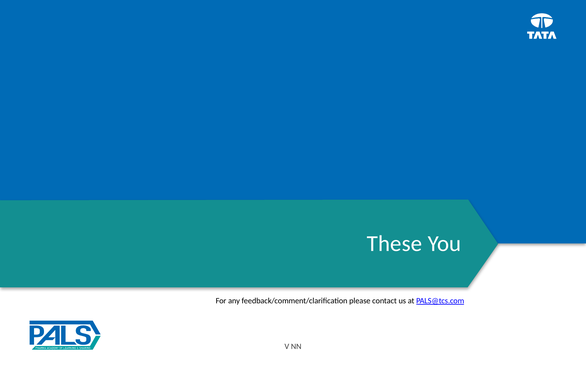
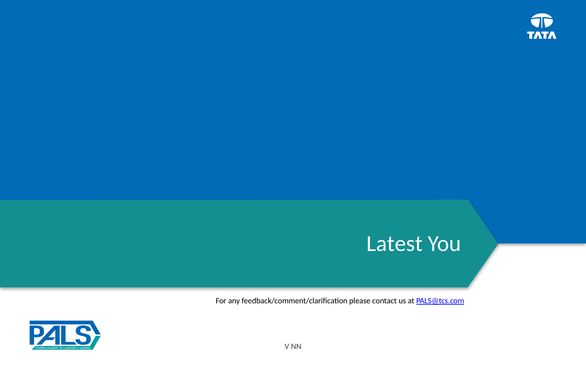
These: These -> Latest
